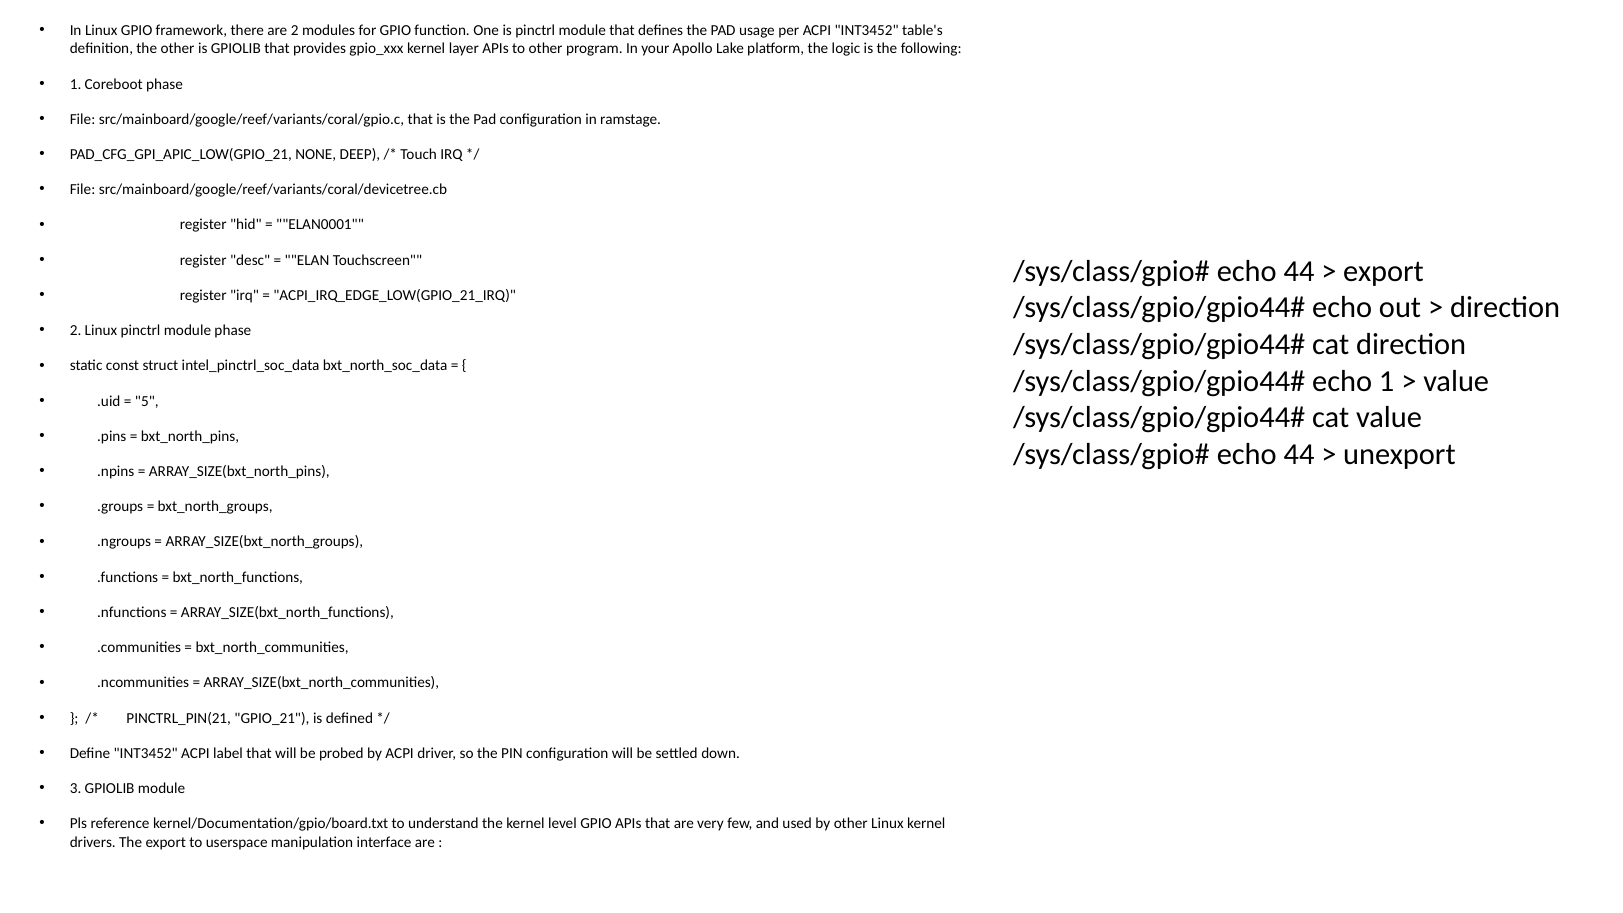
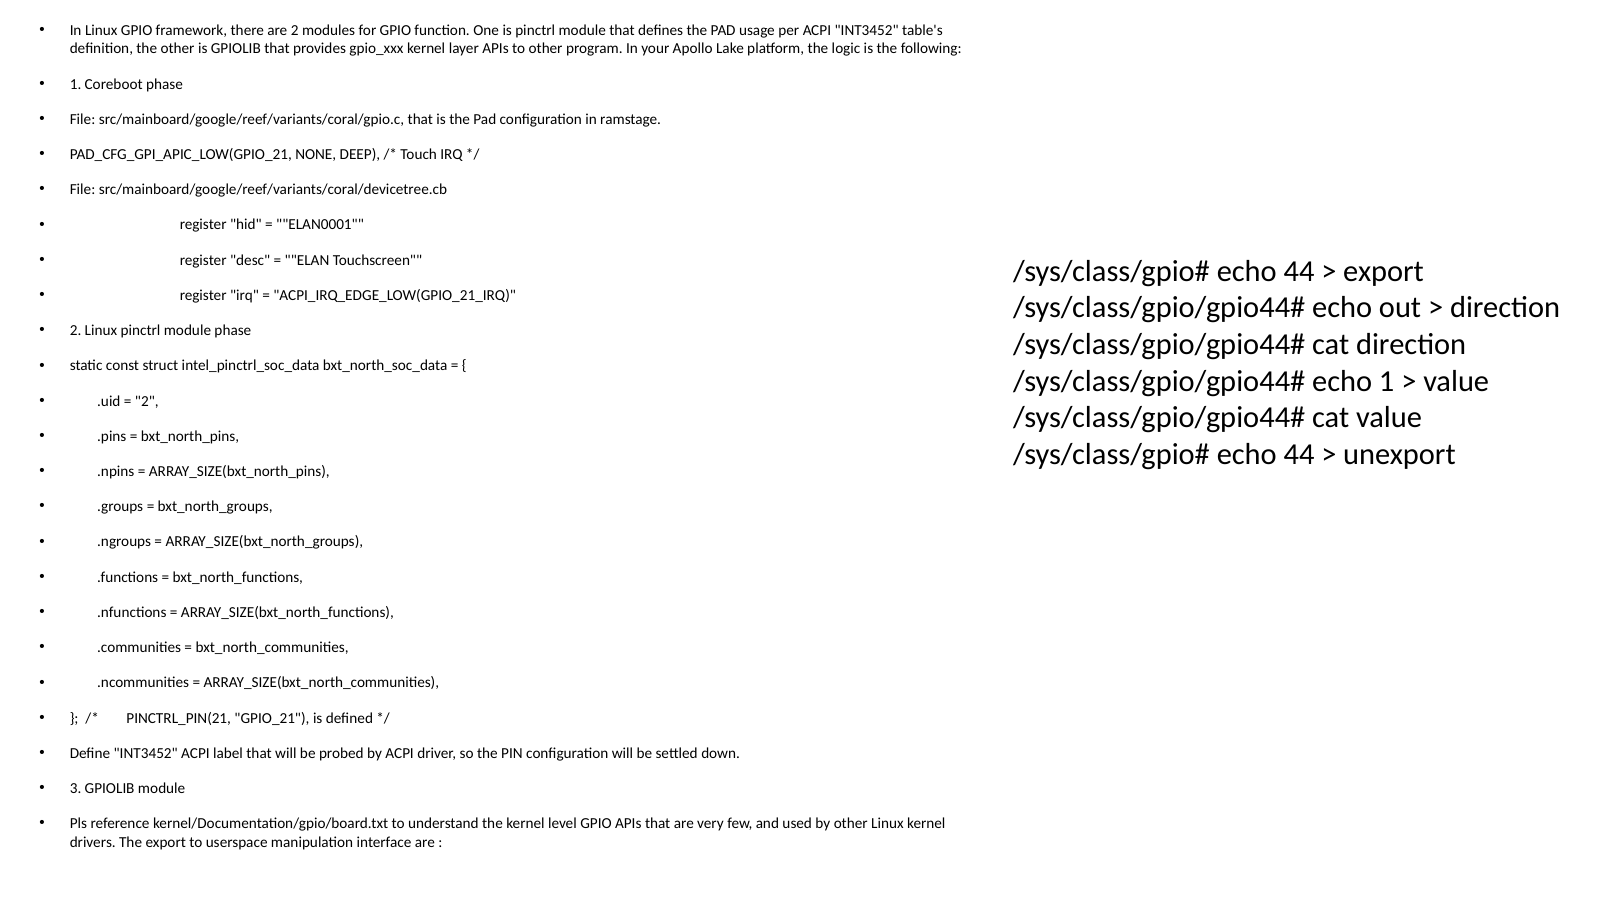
5 at (147, 401): 5 -> 2
